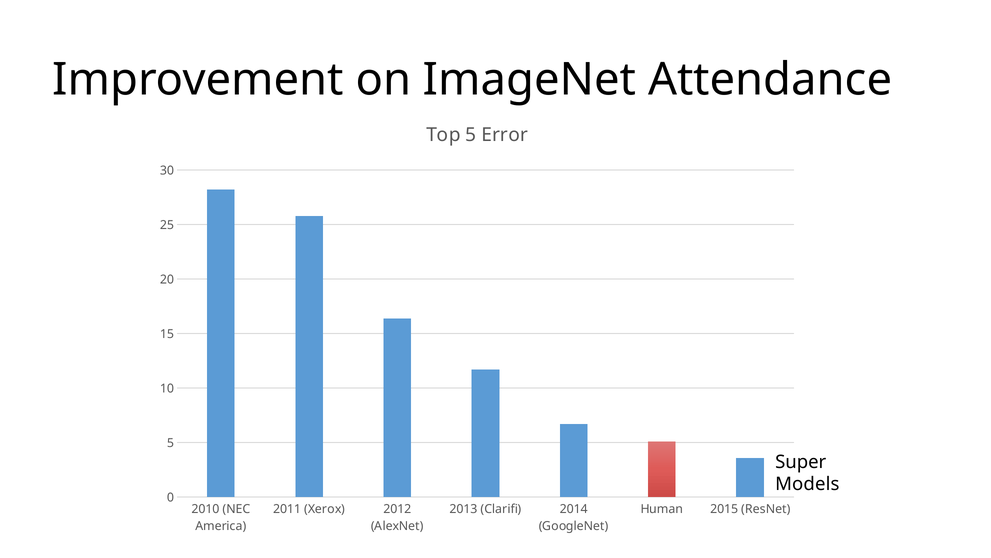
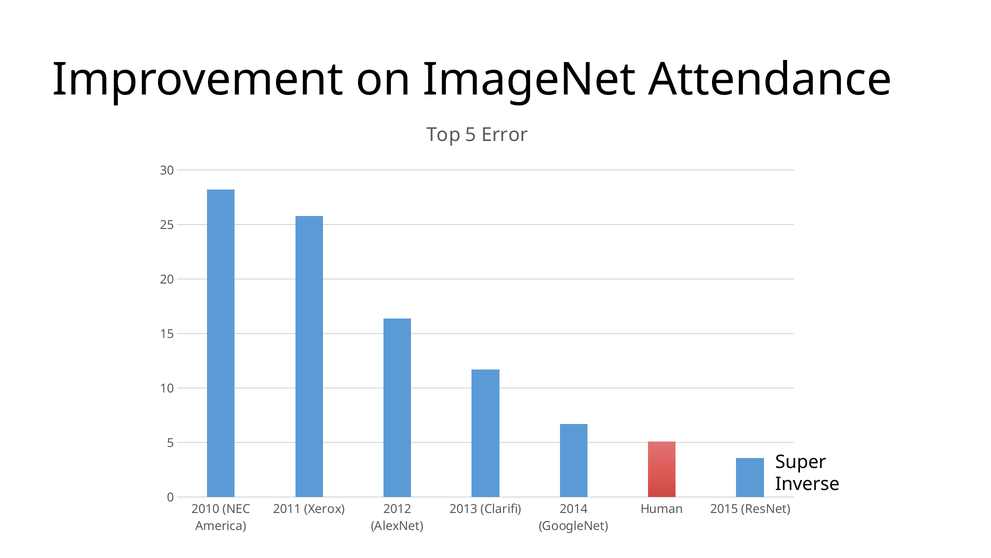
Models: Models -> Inverse
